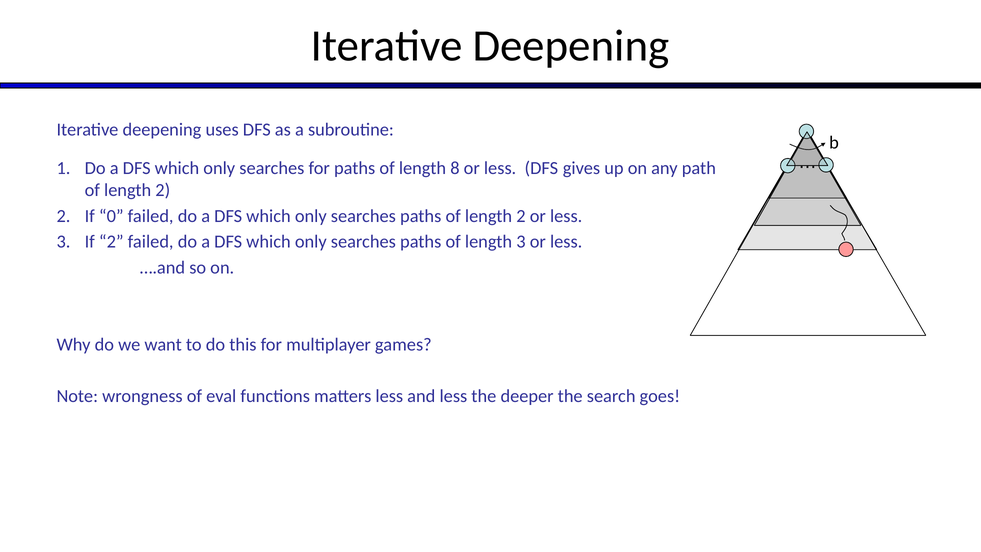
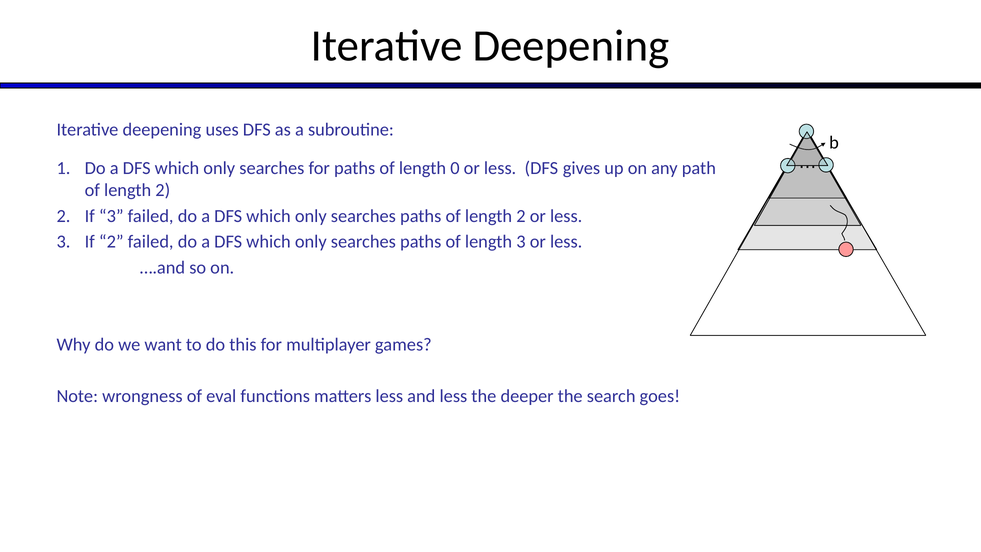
8: 8 -> 0
If 0: 0 -> 3
